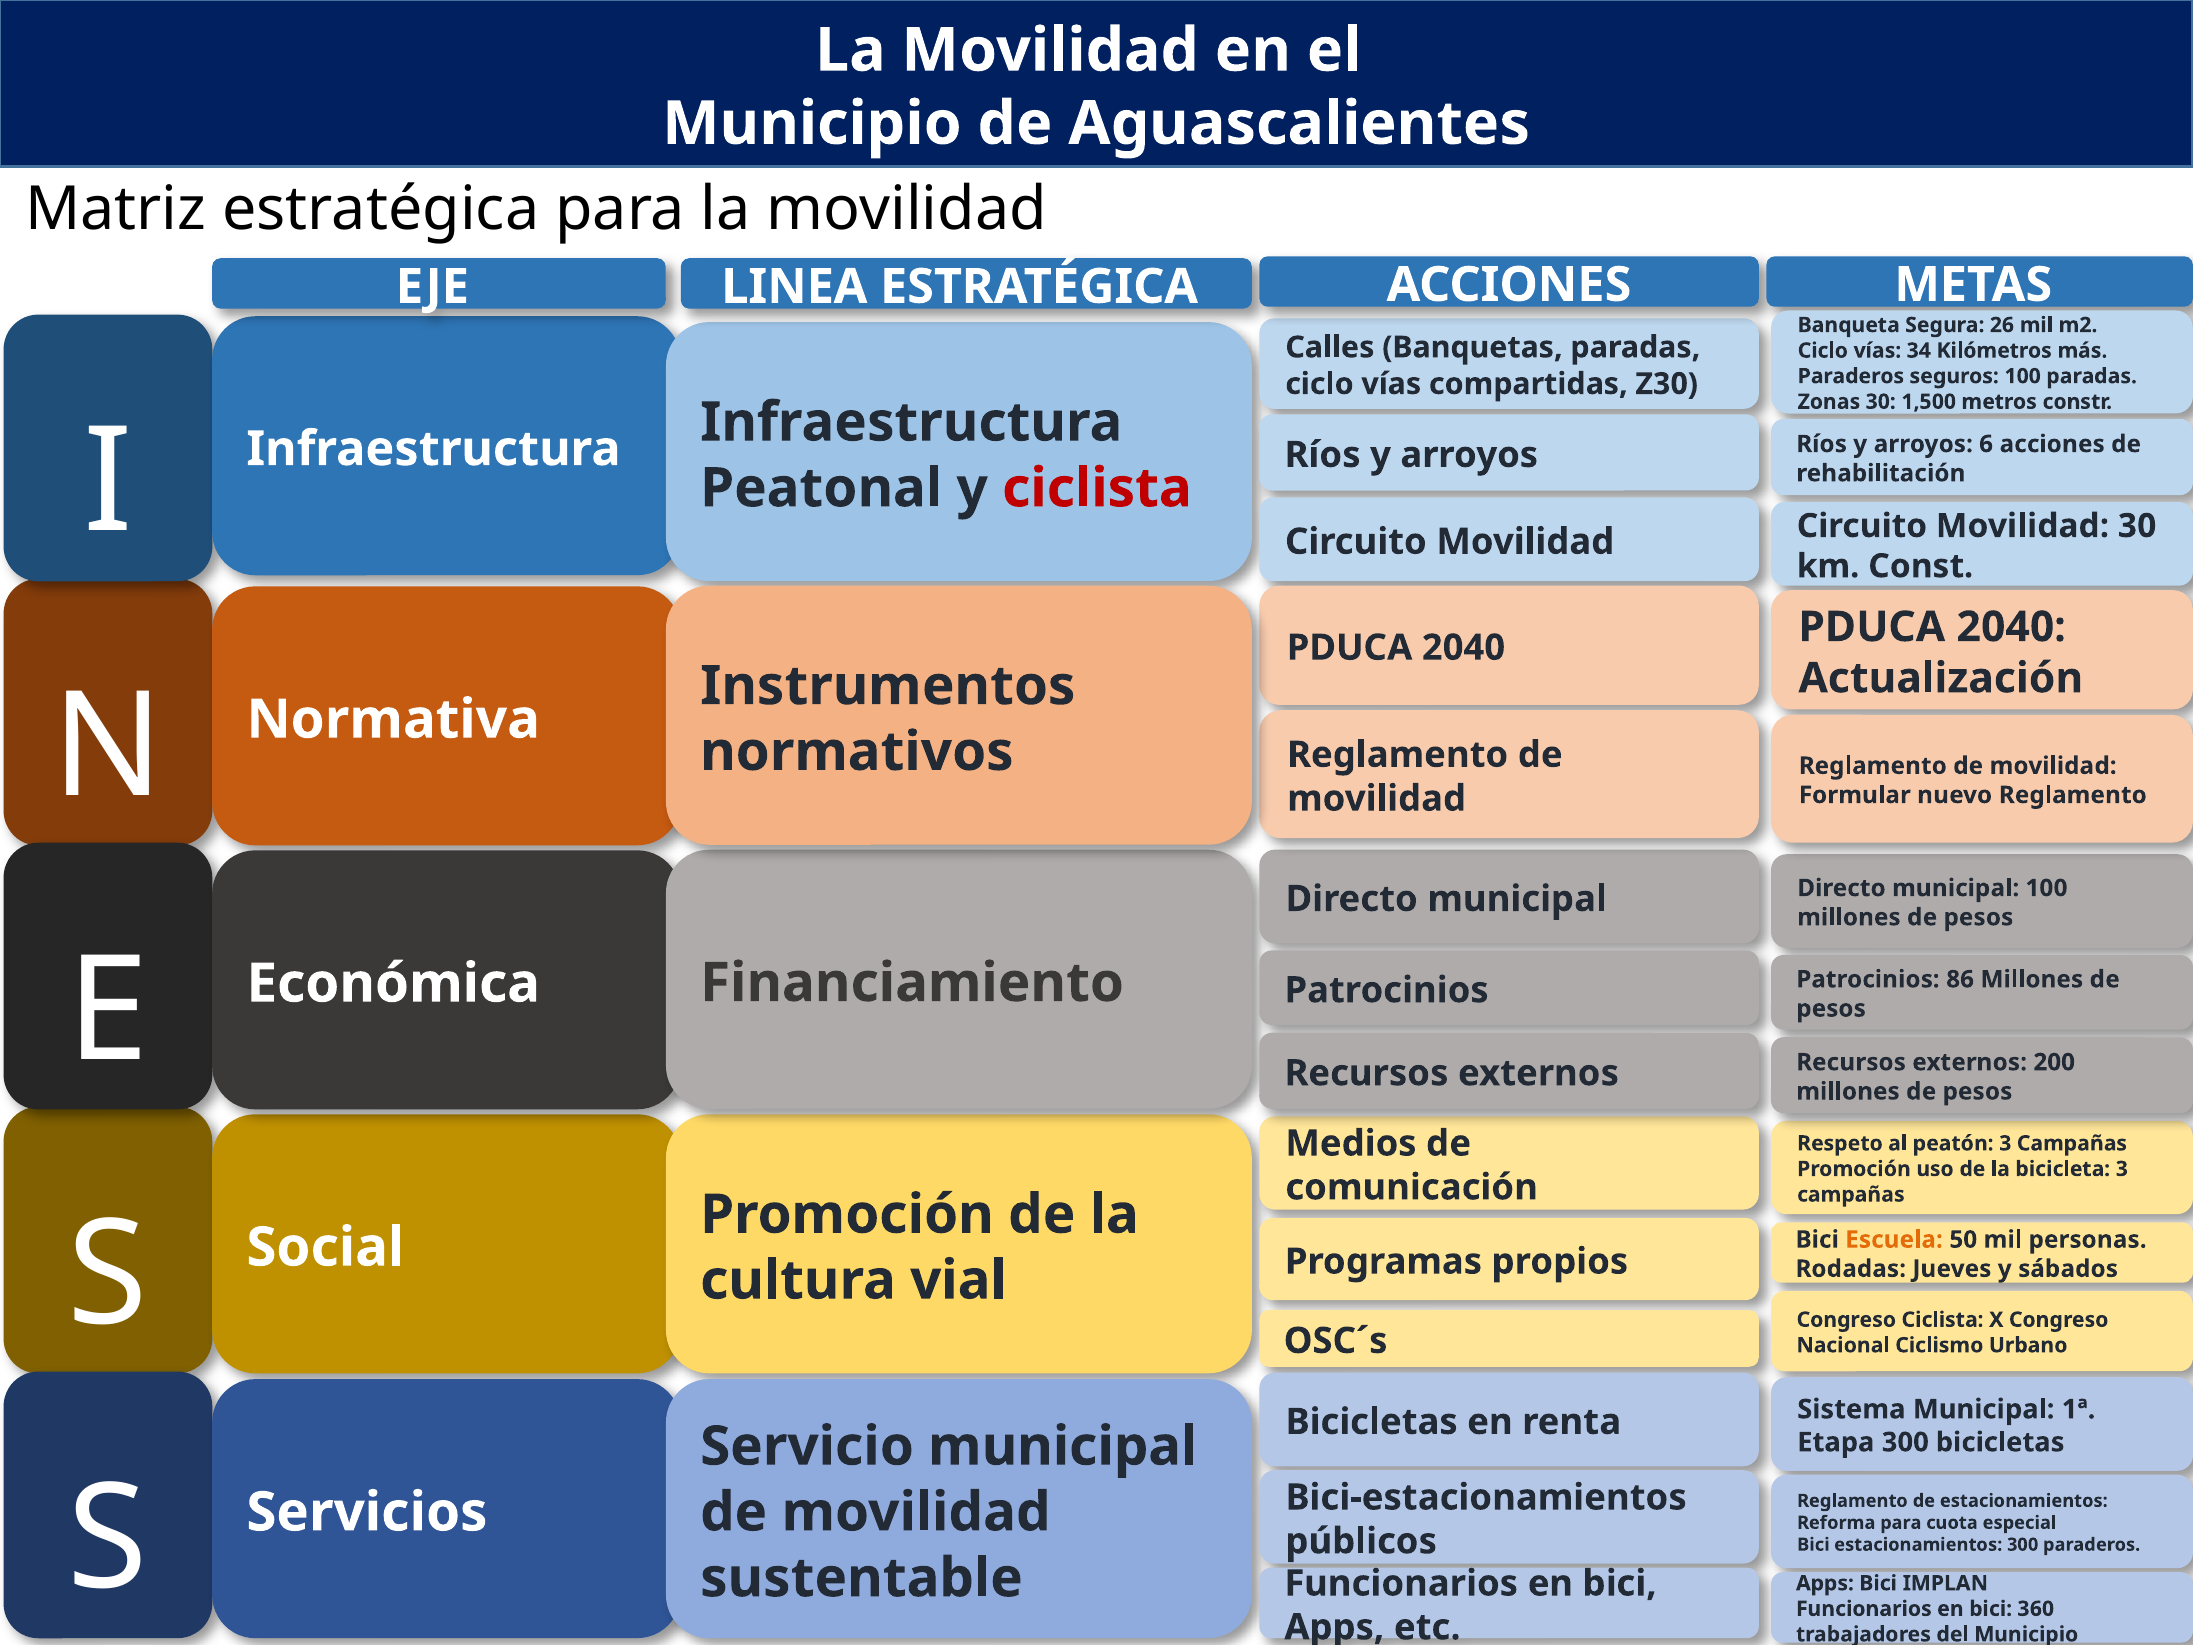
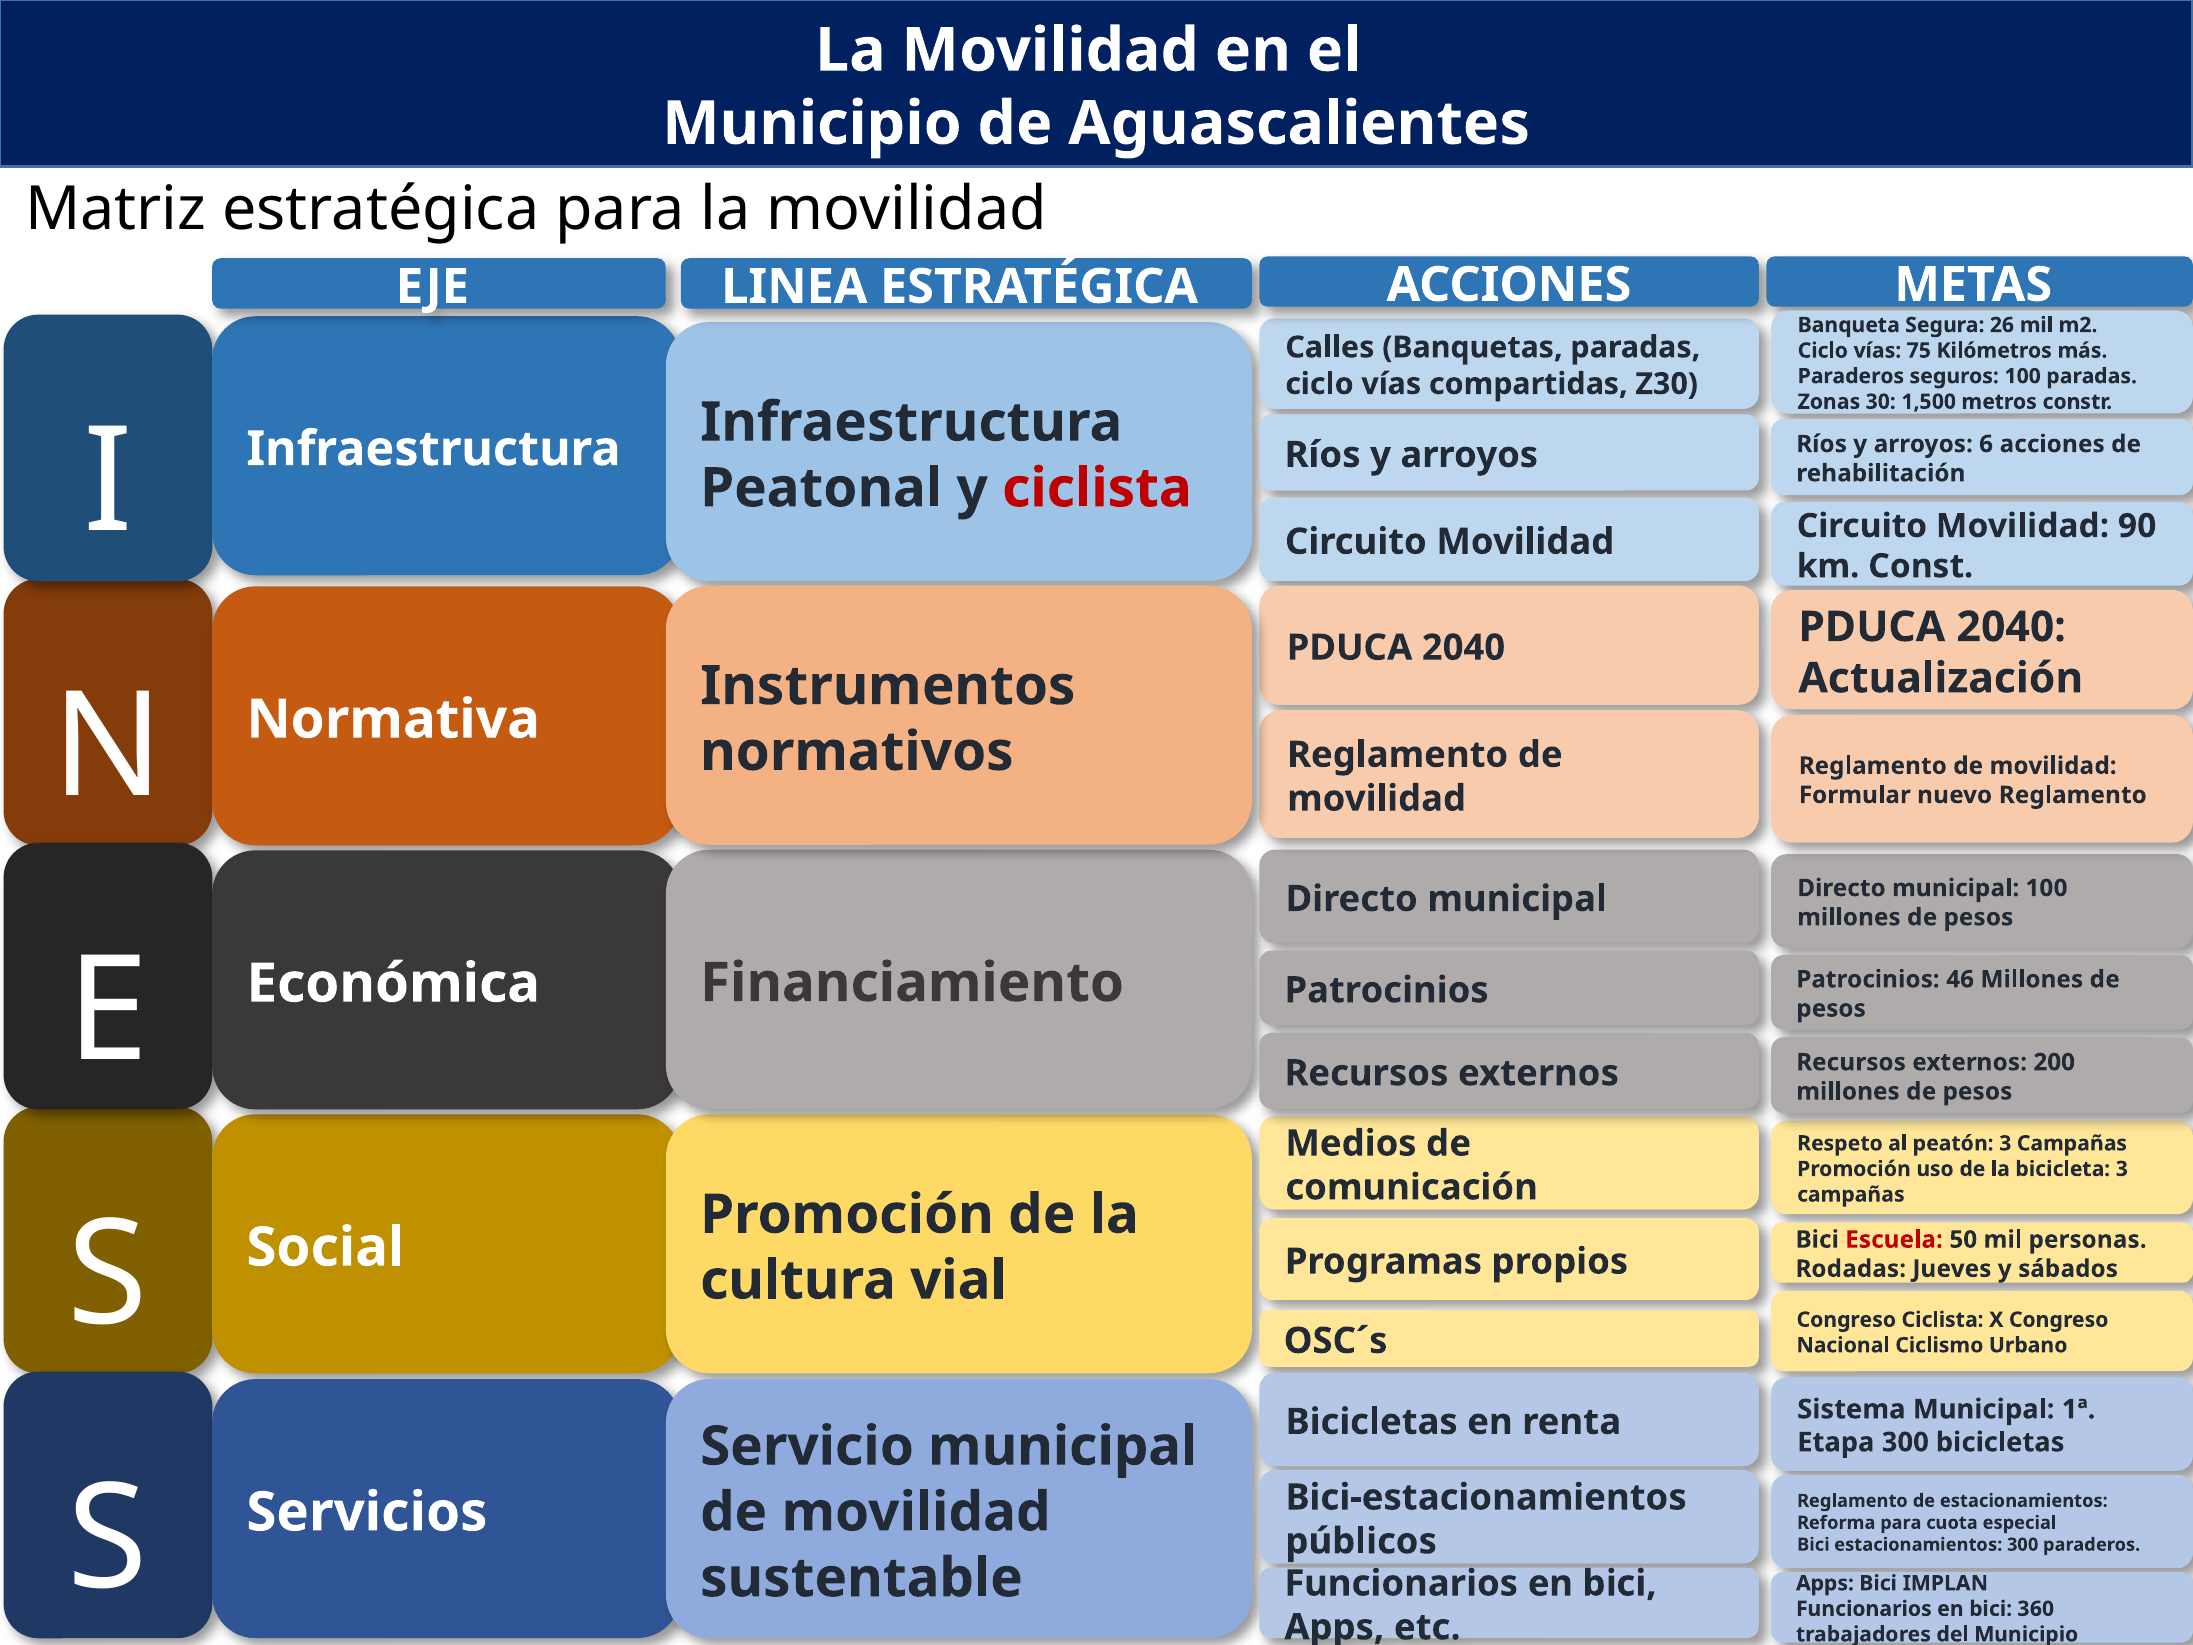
34: 34 -> 75
Movilidad 30: 30 -> 90
86: 86 -> 46
Escuela colour: orange -> red
